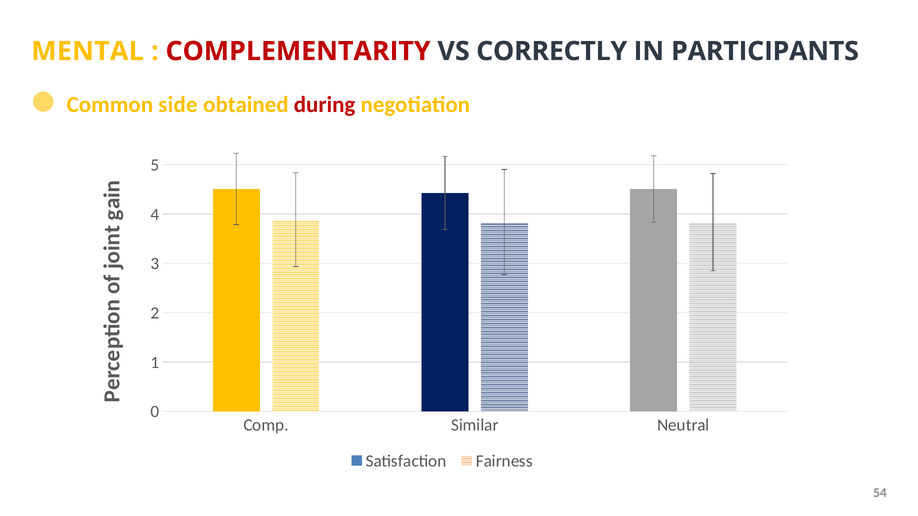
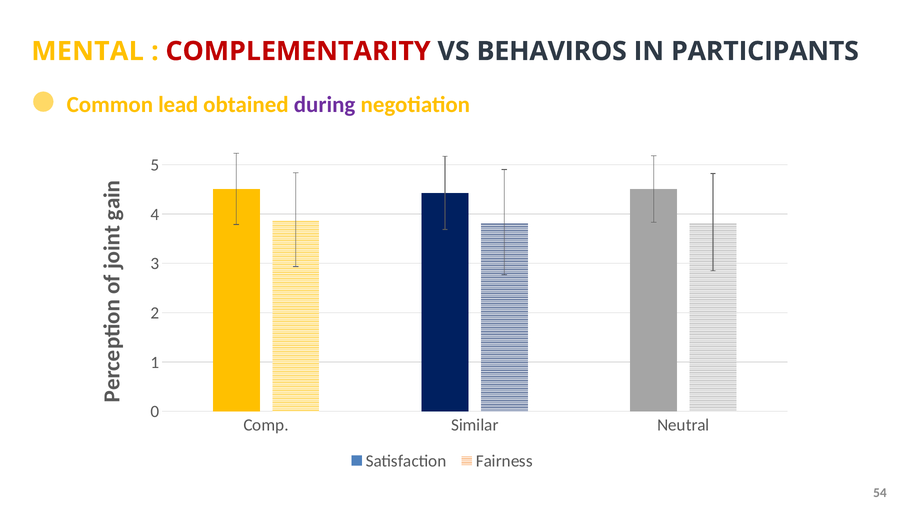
CORRECTLY: CORRECTLY -> BEHAVIROS
side: side -> lead
during colour: red -> purple
